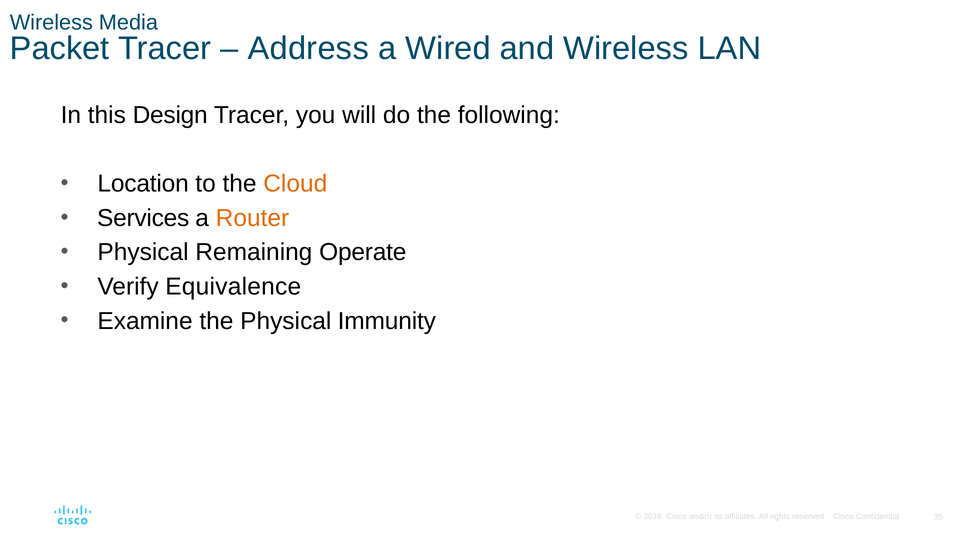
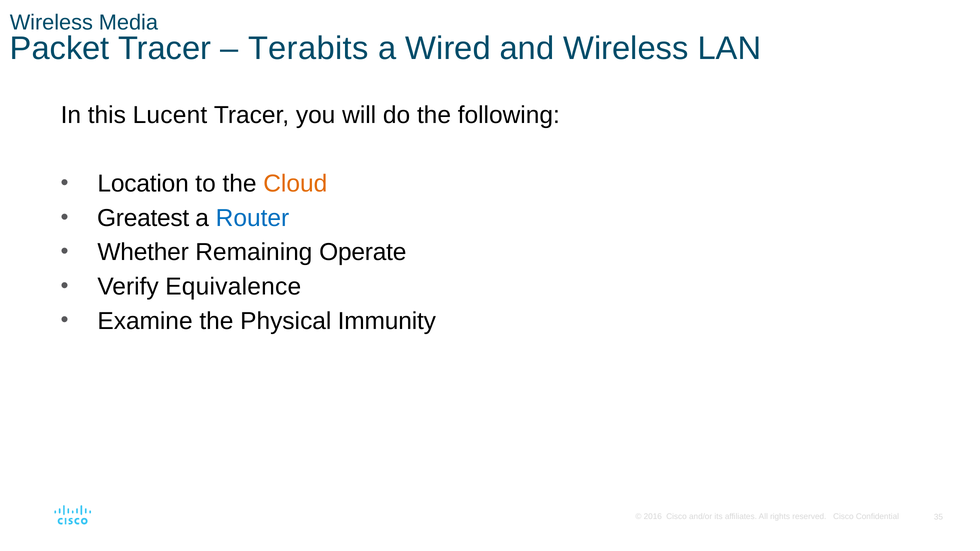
Address: Address -> Terabits
Design: Design -> Lucent
Services: Services -> Greatest
Router colour: orange -> blue
Physical at (143, 253): Physical -> Whether
